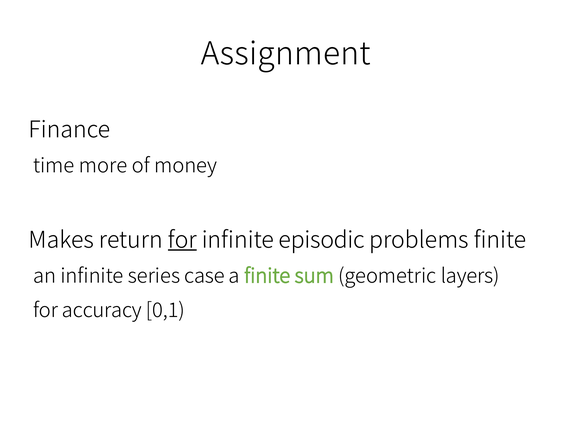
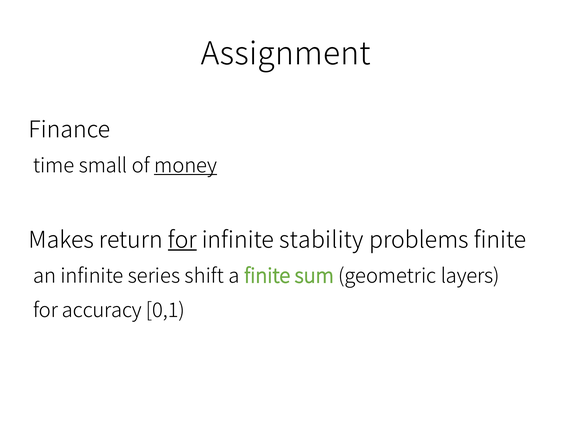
more: more -> small
money underline: none -> present
episodic: episodic -> stability
case: case -> shift
